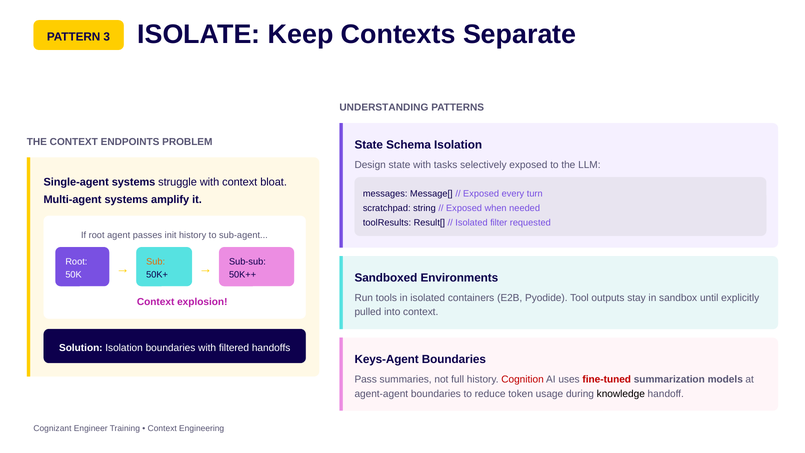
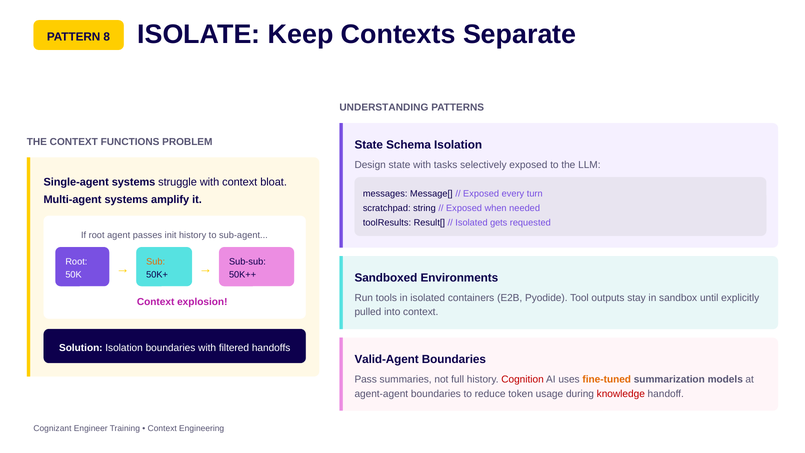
3: 3 -> 8
ENDPOINTS: ENDPOINTS -> FUNCTIONS
filter: filter -> gets
Keys-Agent: Keys-Agent -> Valid-Agent
fine-tuned colour: red -> orange
knowledge colour: black -> red
